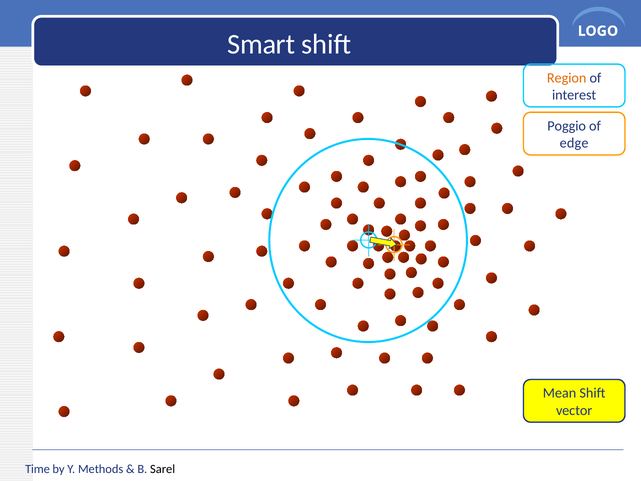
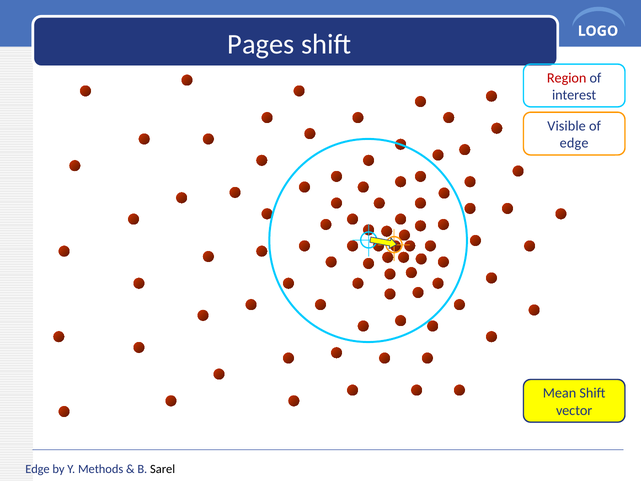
Smart: Smart -> Pages
Region colour: orange -> red
Poggio: Poggio -> Visible
Time at (38, 469): Time -> Edge
